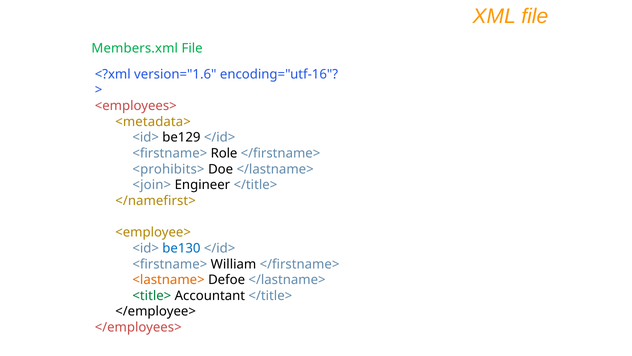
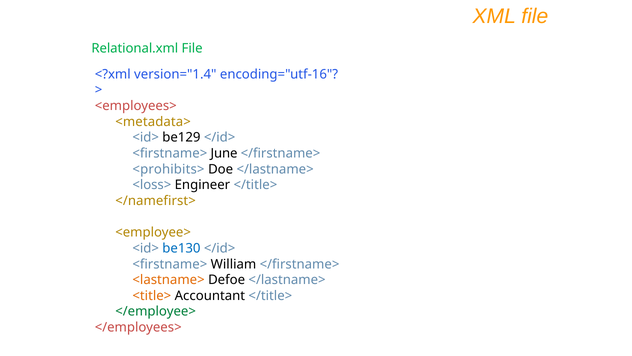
Members.xml: Members.xml -> Relational.xml
version="1.6: version="1.6 -> version="1.4
Role: Role -> June
<join>: <join> -> <loss>
<title> colour: green -> orange
</employee> colour: black -> green
